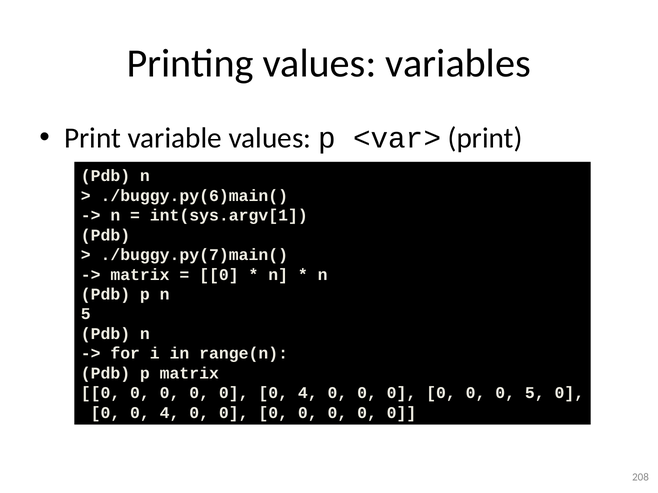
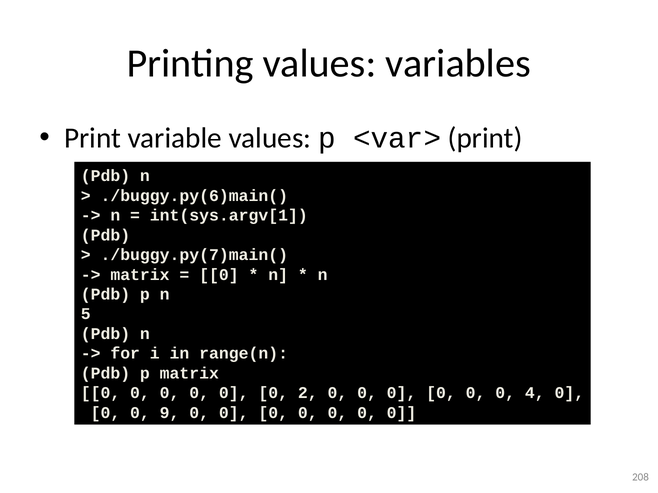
4 at (308, 393): 4 -> 2
0 5: 5 -> 4
4 at (170, 413): 4 -> 9
